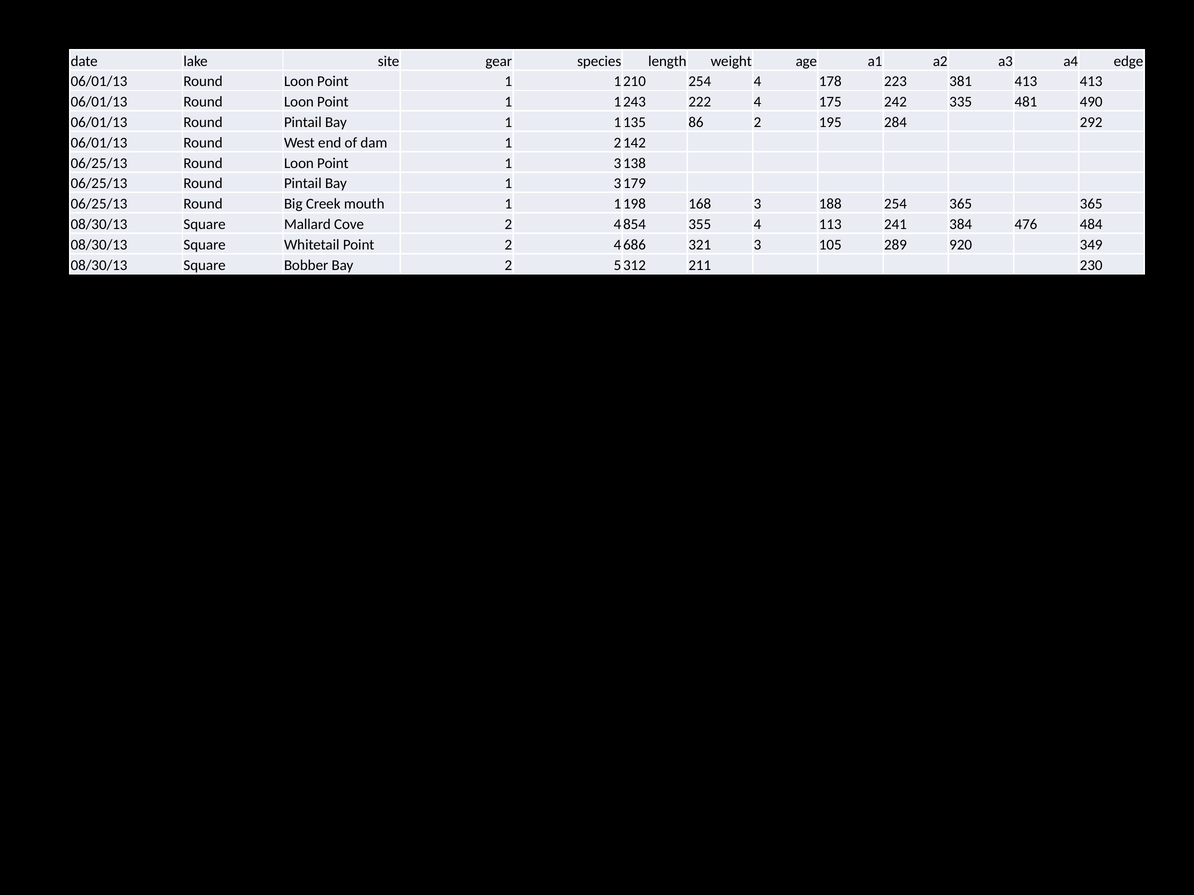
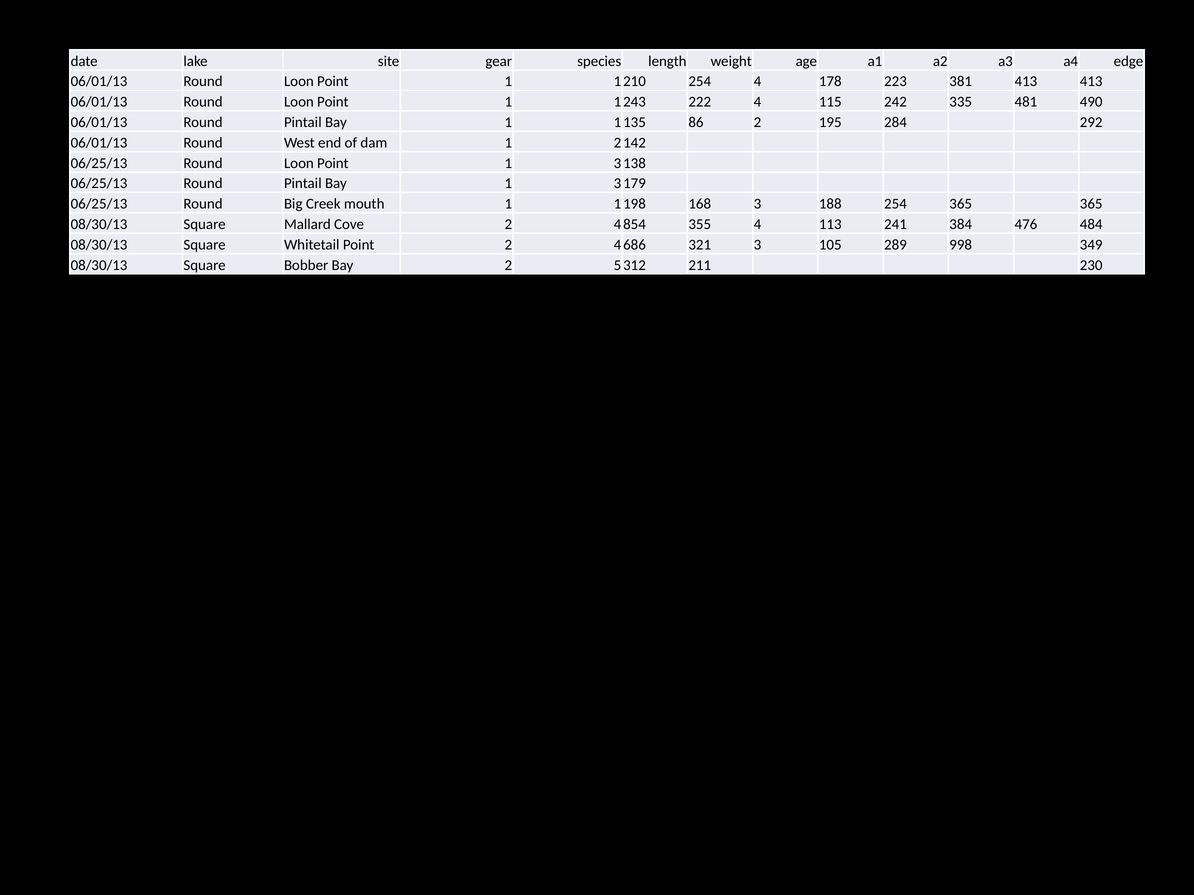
175: 175 -> 115
920: 920 -> 998
